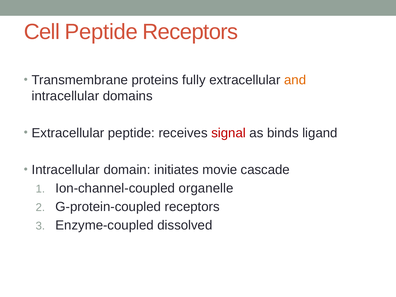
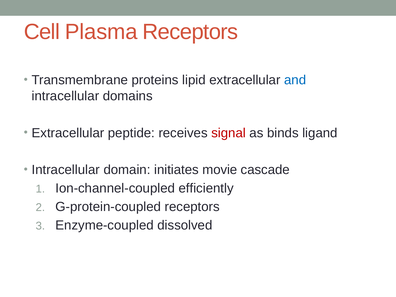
Cell Peptide: Peptide -> Plasma
fully: fully -> lipid
and colour: orange -> blue
organelle: organelle -> efficiently
